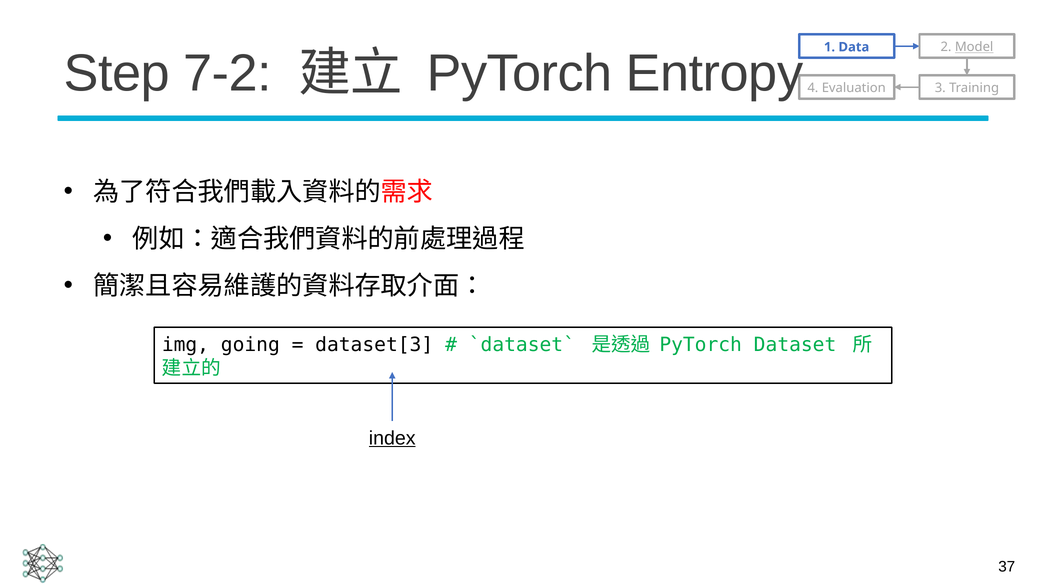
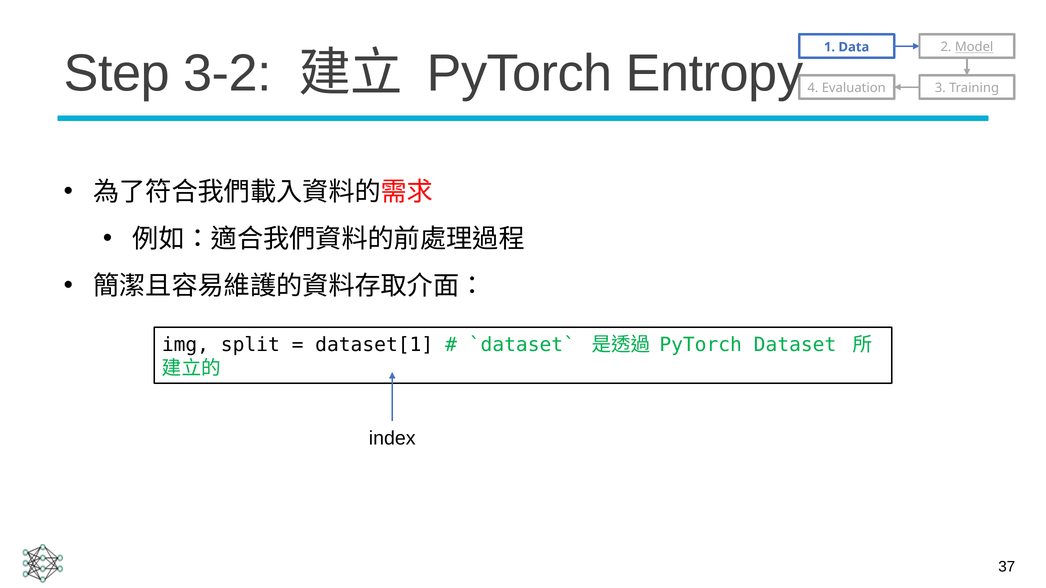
7-2: 7-2 -> 3-2
going: going -> split
dataset[3: dataset[3 -> dataset[1
index underline: present -> none
